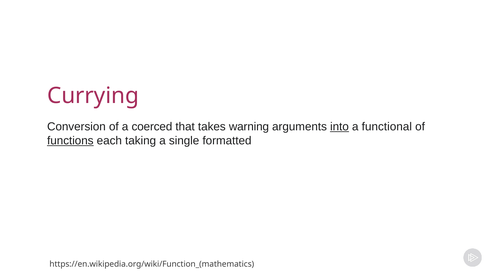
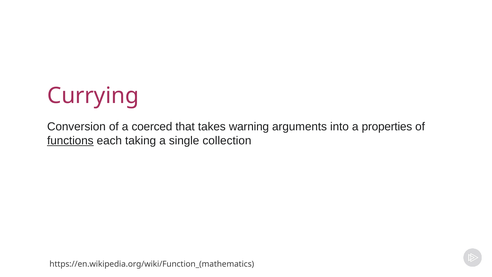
into underline: present -> none
functional: functional -> properties
formatted: formatted -> collection
